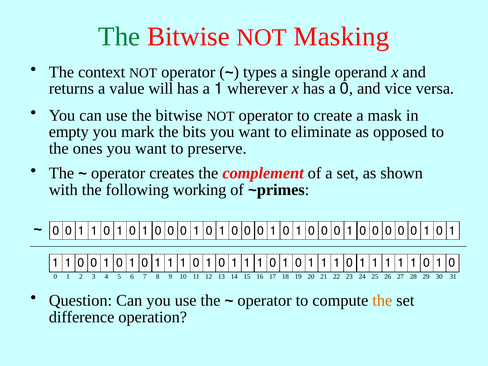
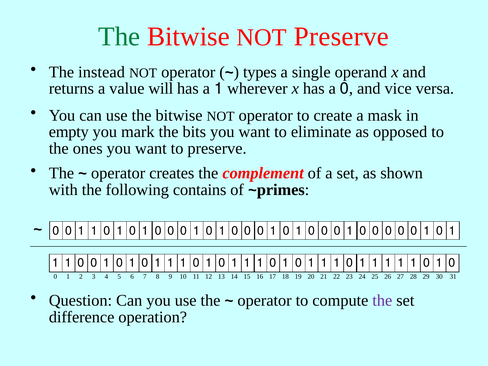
NOT Masking: Masking -> Preserve
context: context -> instead
working: working -> contains
the at (382, 300) colour: orange -> purple
